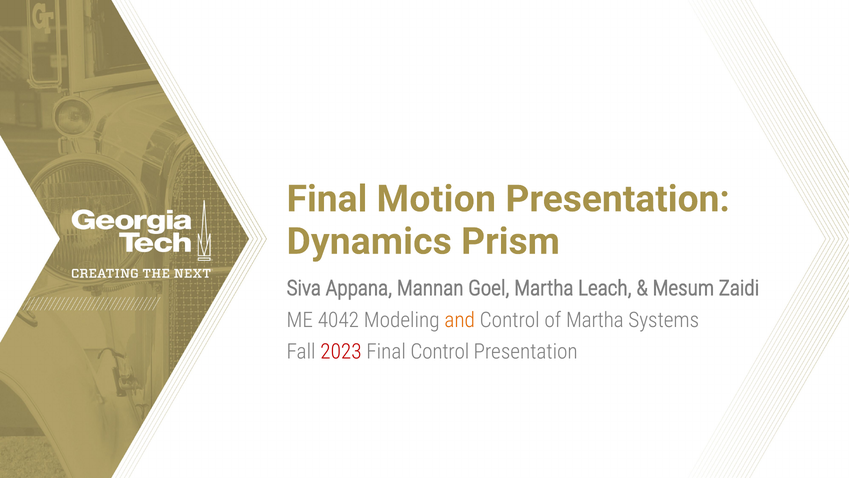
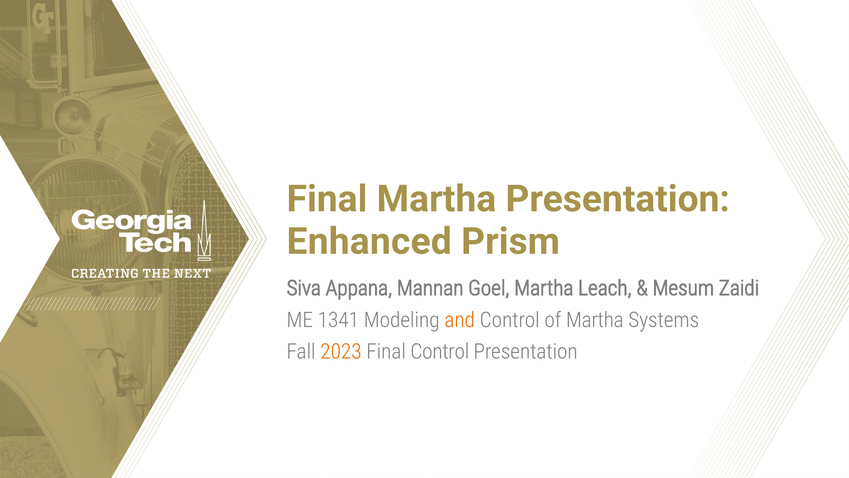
Final Motion: Motion -> Martha
Dynamics: Dynamics -> Enhanced
4042: 4042 -> 1341
2023 colour: red -> orange
